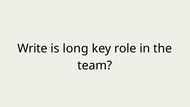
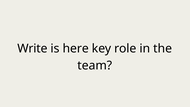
long: long -> here
